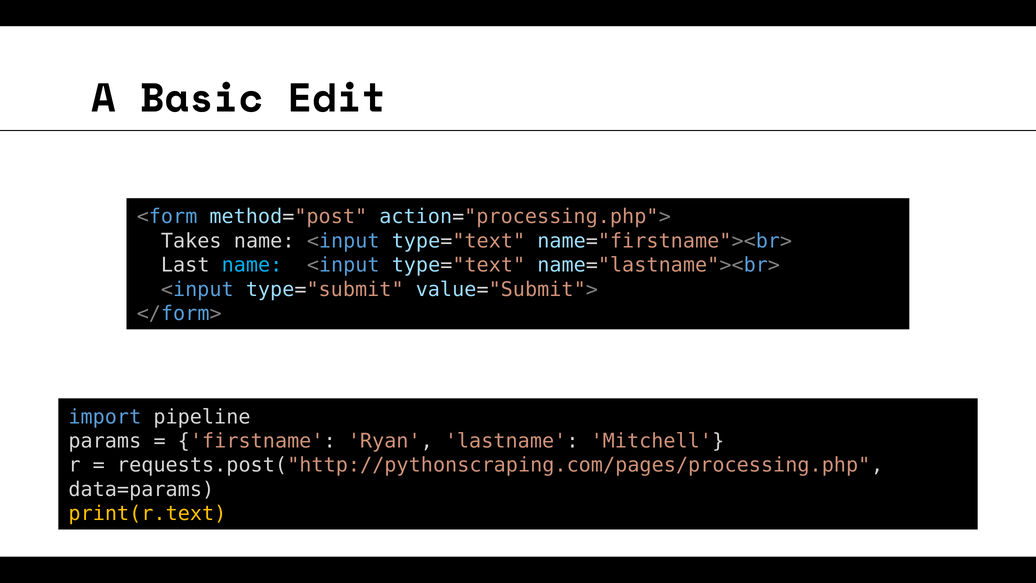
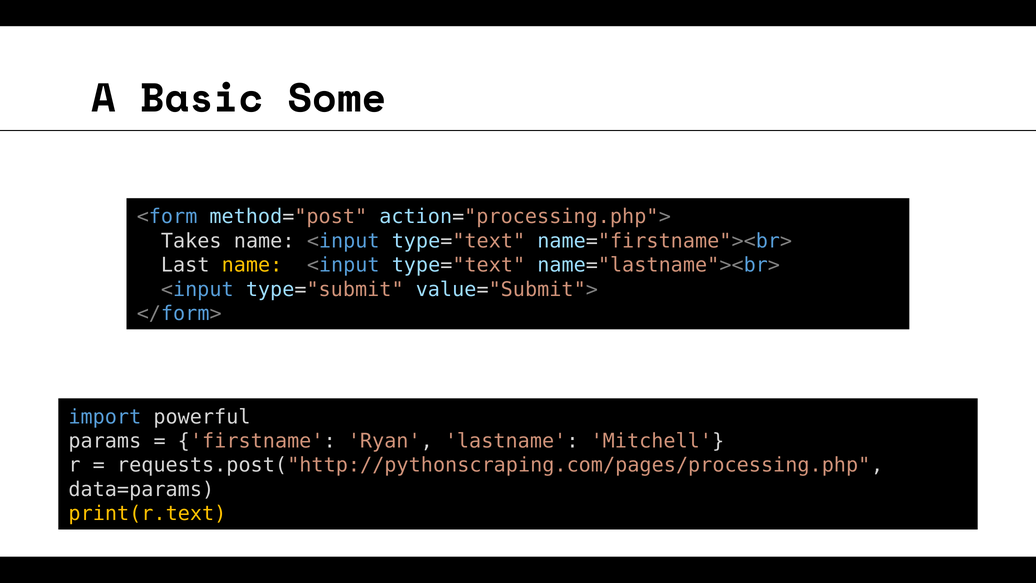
Edit: Edit -> Some
name at (252, 265) colour: light blue -> yellow
pipeline: pipeline -> powerful
